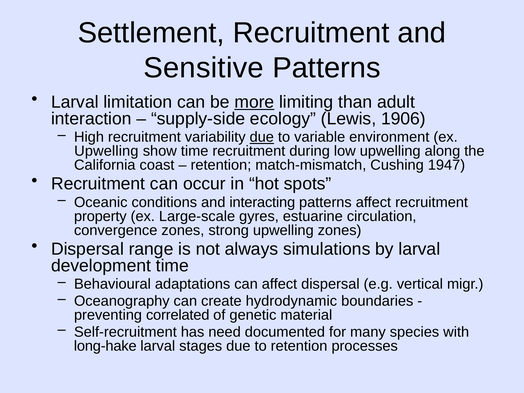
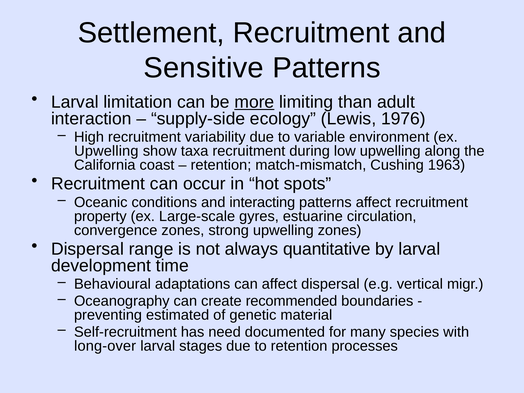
1906: 1906 -> 1976
due at (262, 137) underline: present -> none
show time: time -> taxa
1947: 1947 -> 1963
simulations: simulations -> quantitative
hydrodynamic: hydrodynamic -> recommended
correlated: correlated -> estimated
long-hake: long-hake -> long-over
